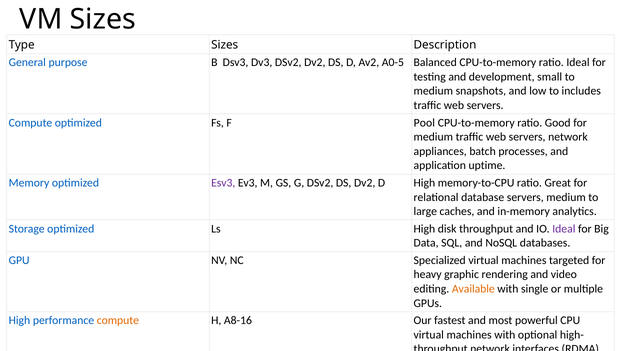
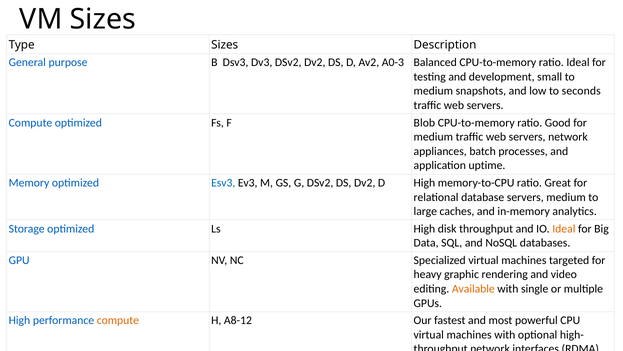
A0-5: A0-5 -> A0-3
includes: includes -> seconds
Pool: Pool -> Blob
Esv3 colour: purple -> blue
Ideal at (564, 228) colour: purple -> orange
A8-16: A8-16 -> A8-12
